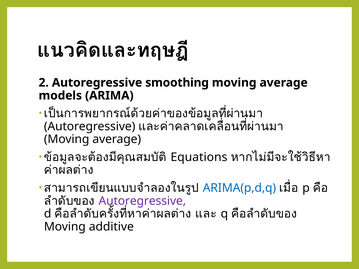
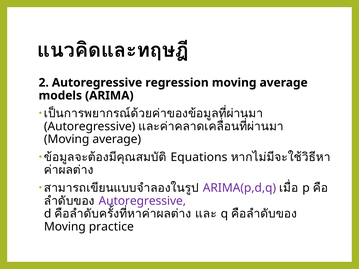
smoothing: smoothing -> regression
ARIMA(p,d,q colour: blue -> purple
additive: additive -> practice
